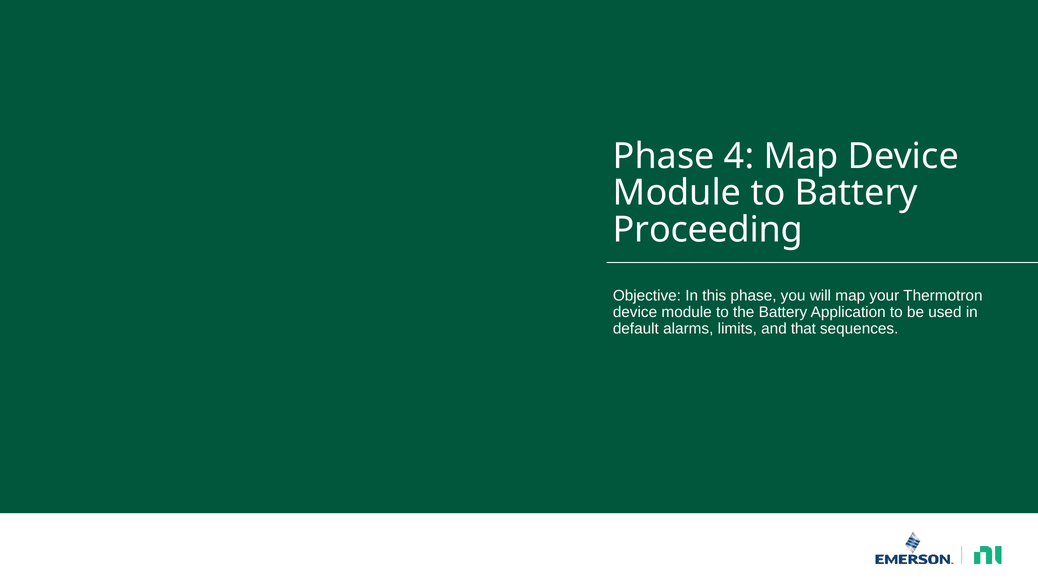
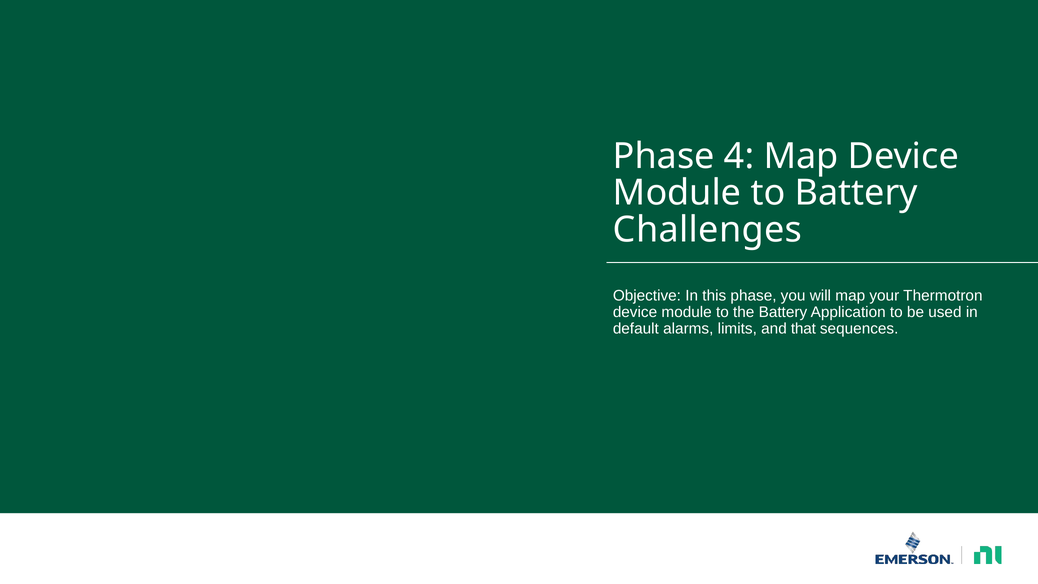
Proceeding: Proceeding -> Challenges
